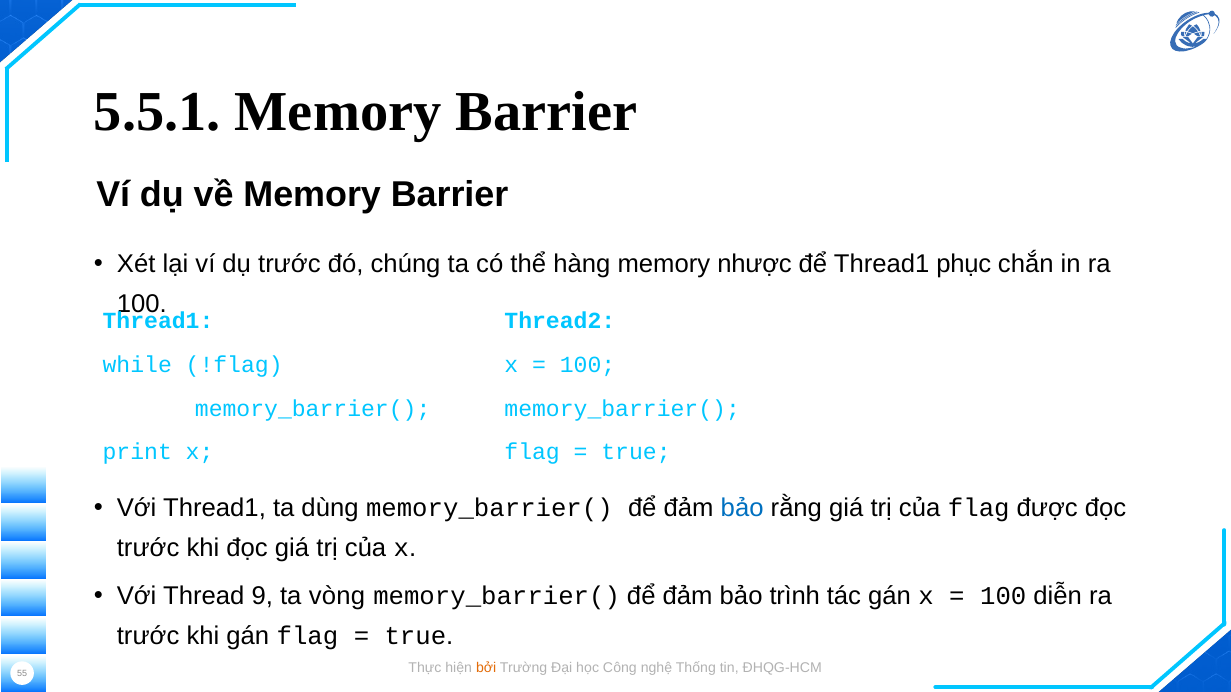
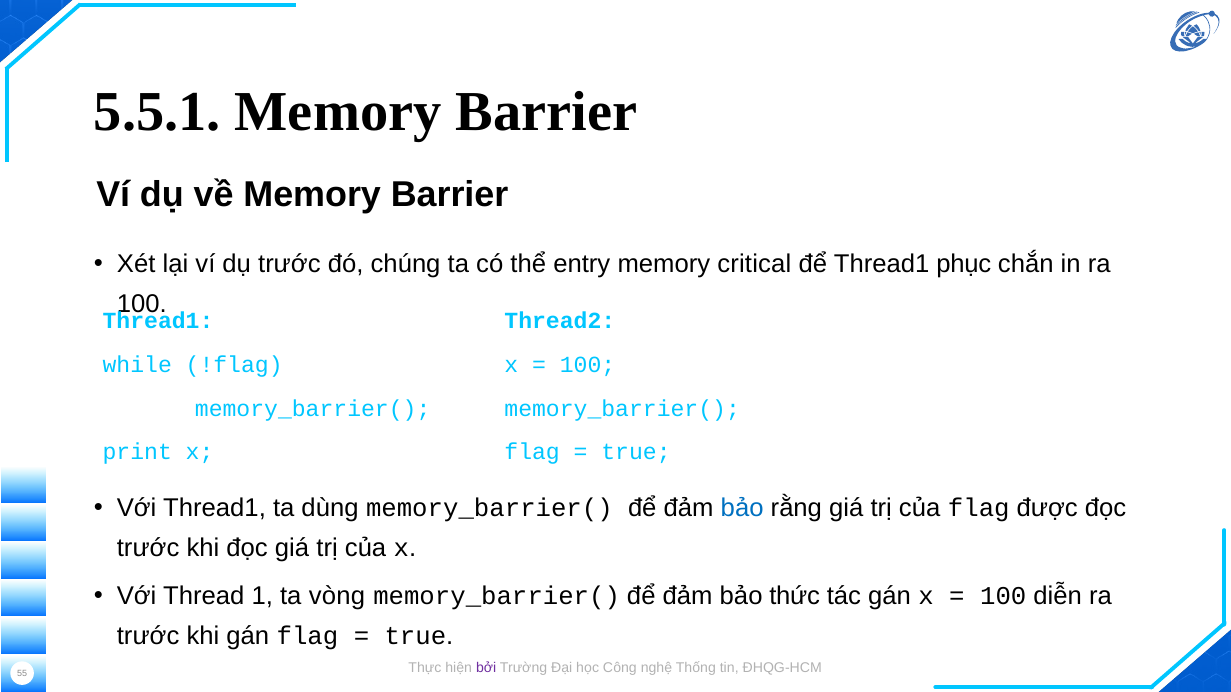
hàng: hàng -> entry
nhược: nhược -> critical
9: 9 -> 1
trình: trình -> thức
bởi colour: orange -> purple
